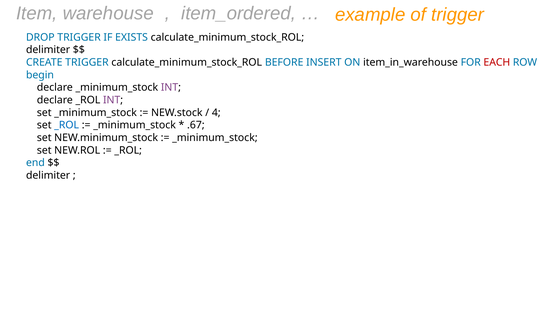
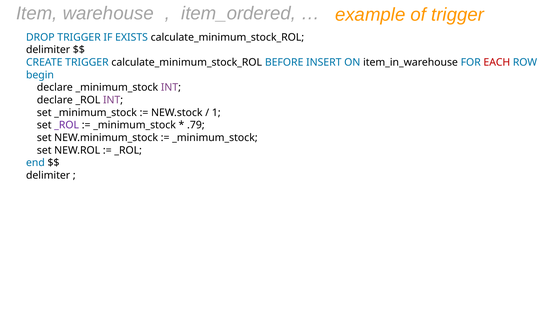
4: 4 -> 1
_ROL at (67, 125) colour: blue -> purple
.67: .67 -> .79
